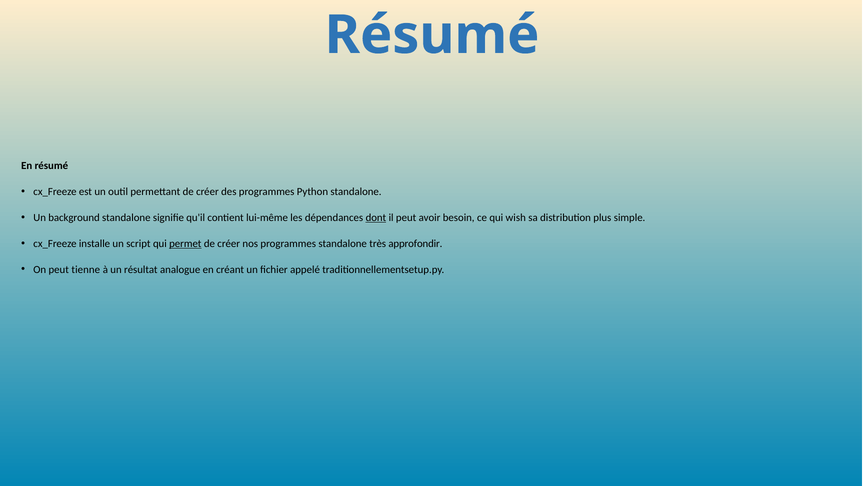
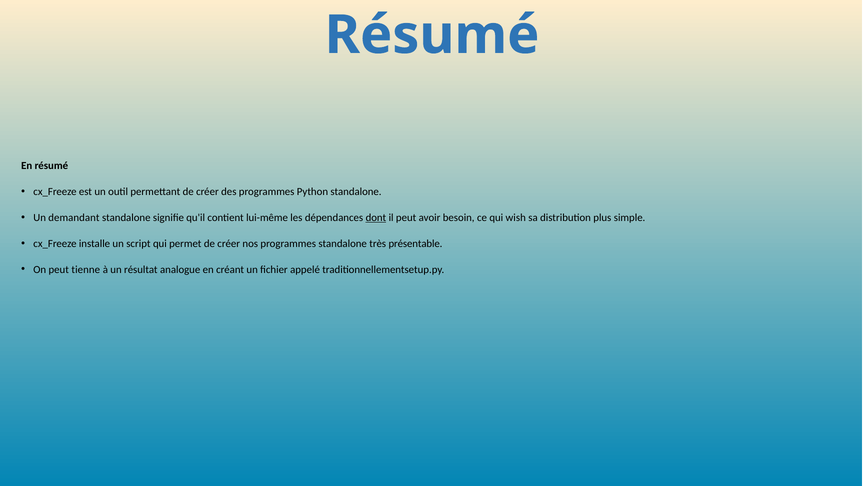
background: background -> demandant
permet underline: present -> none
approfondir: approfondir -> présentable
